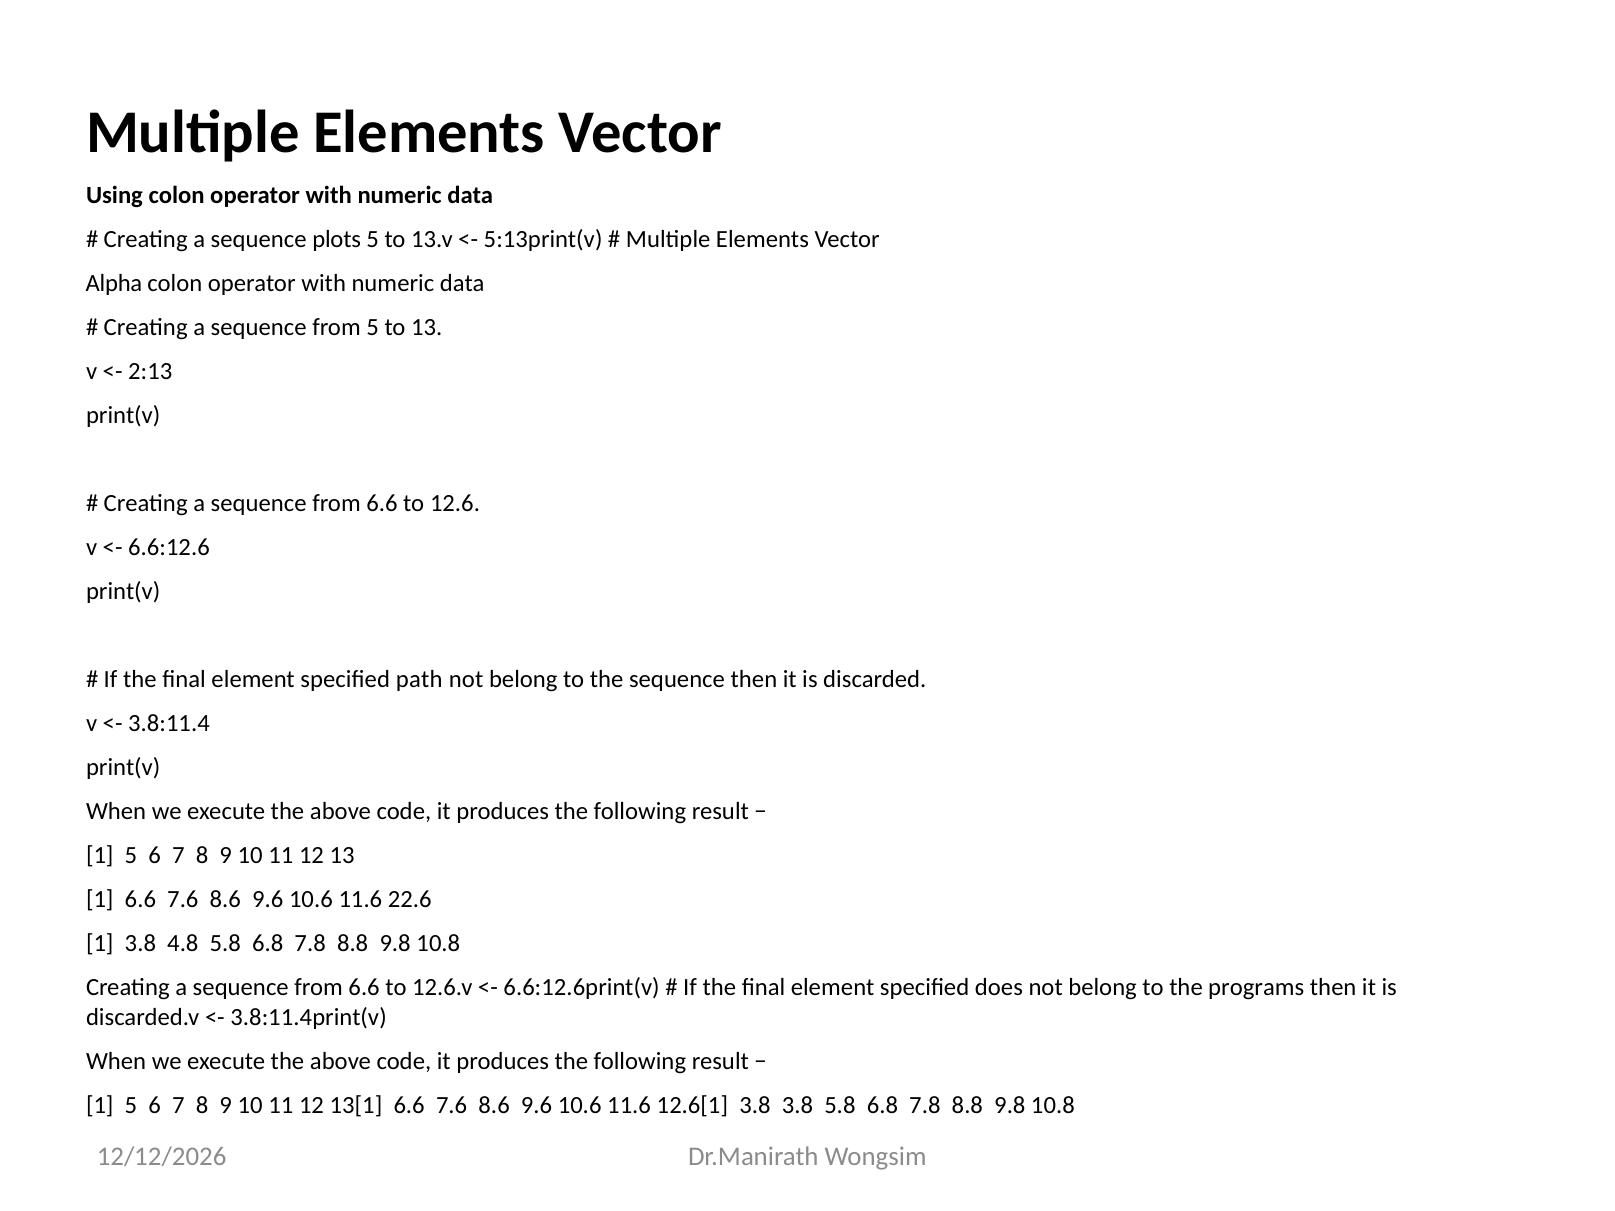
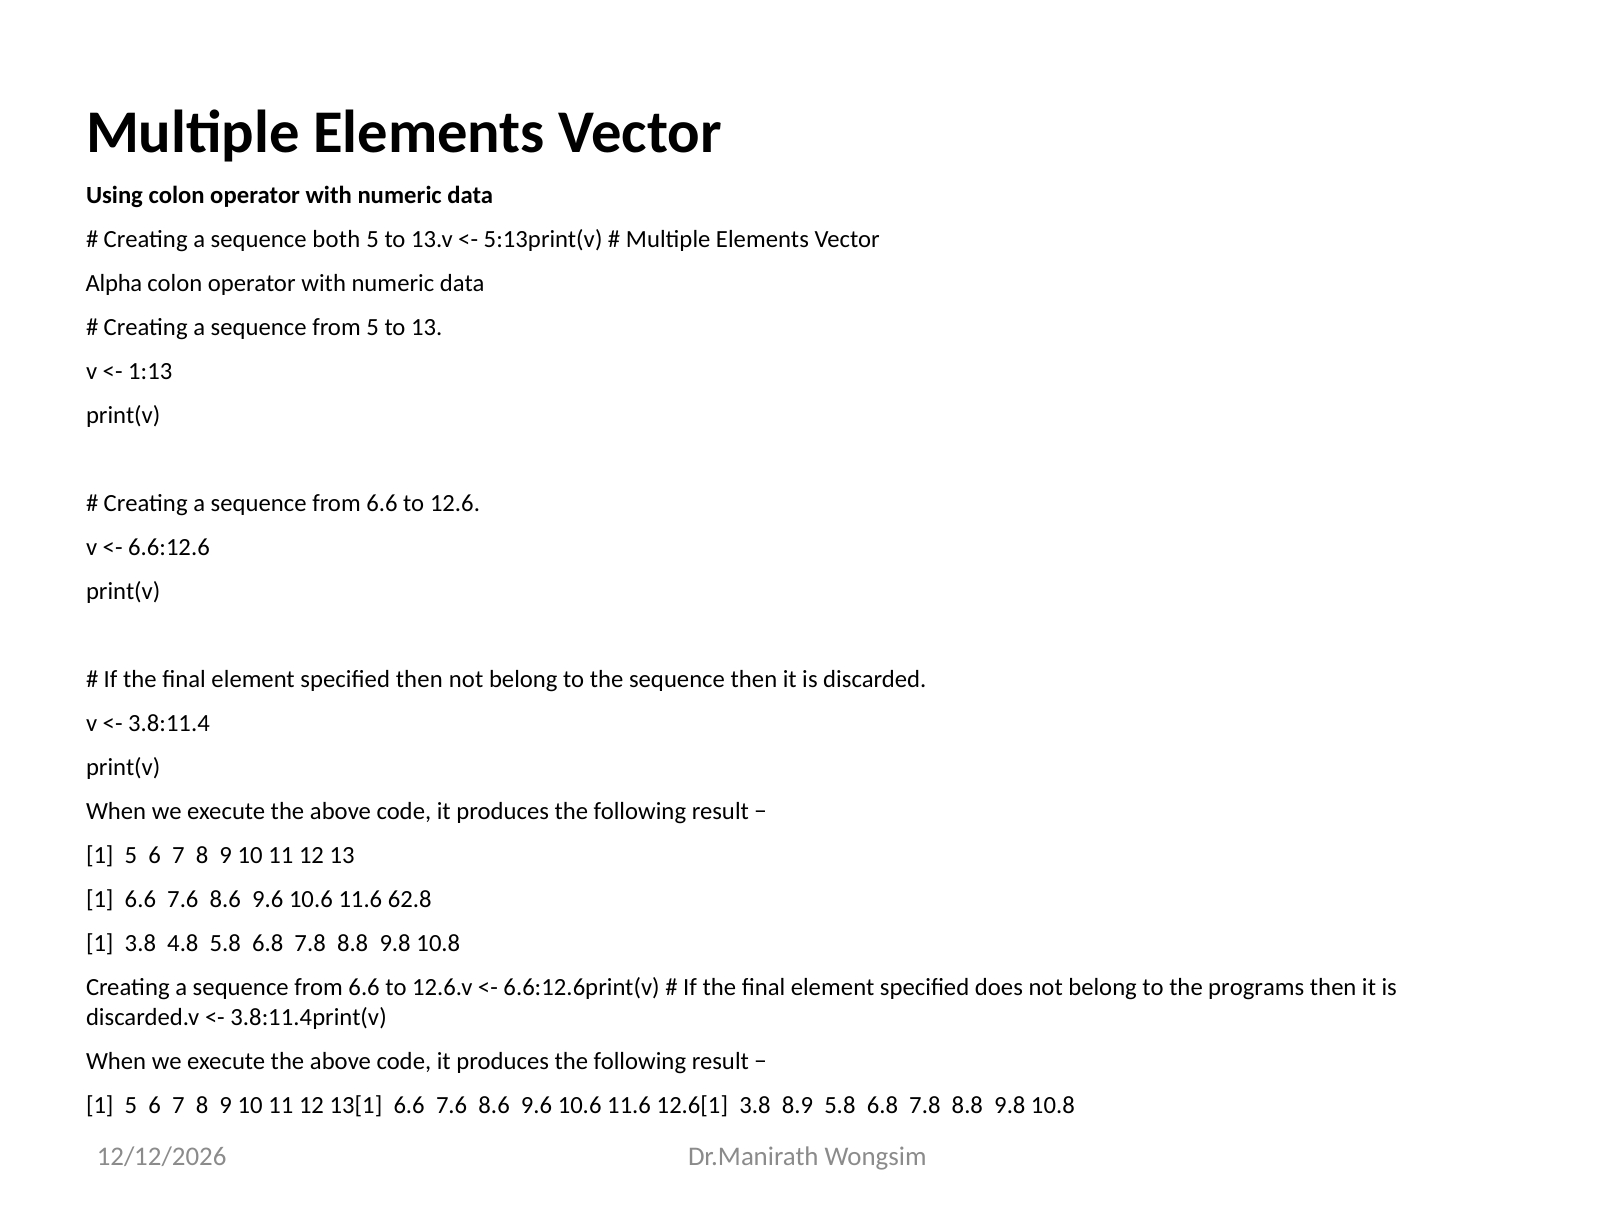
plots: plots -> both
2:13: 2:13 -> 1:13
specified path: path -> then
22.6: 22.6 -> 62.8
3.8 3.8: 3.8 -> 8.9
